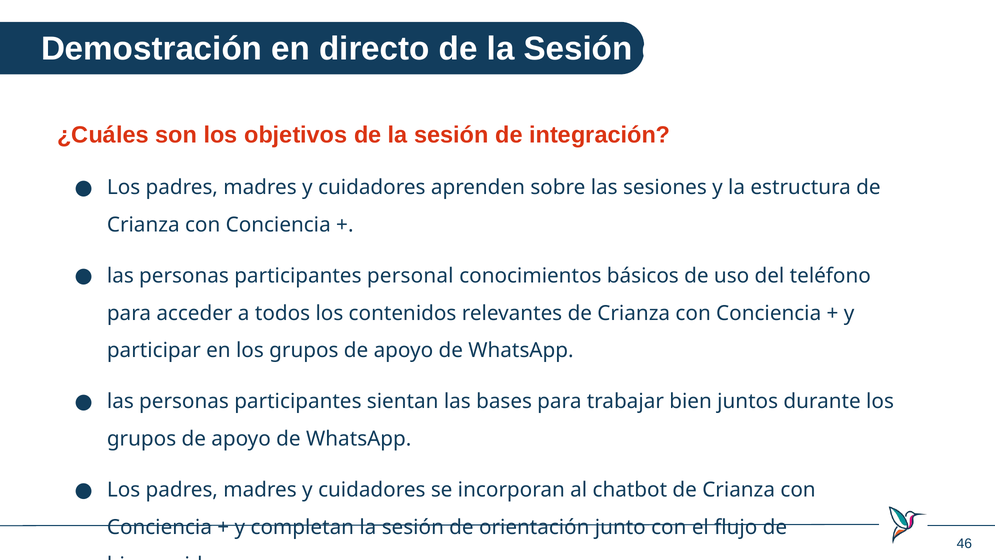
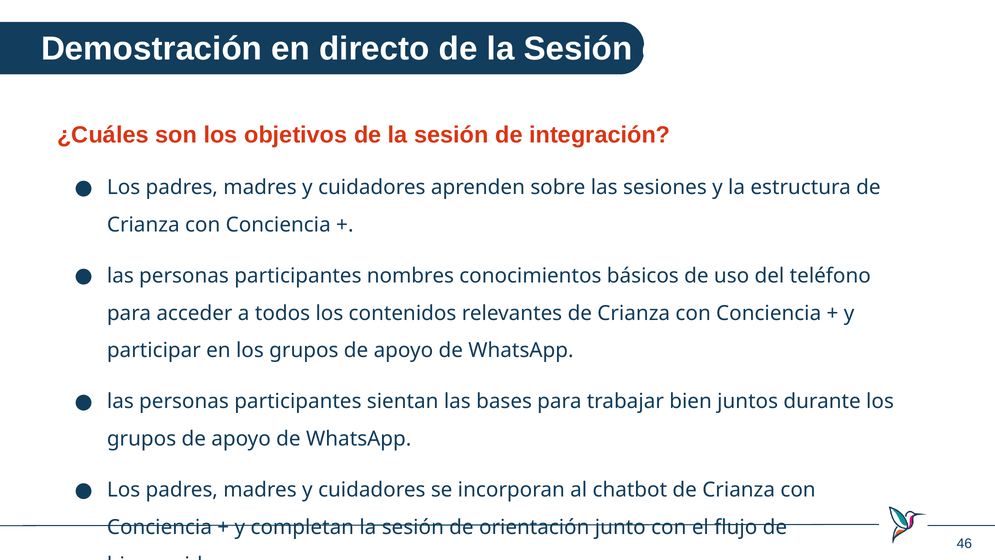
personal: personal -> nombres
